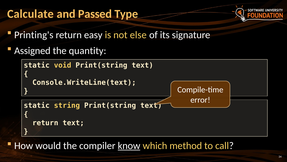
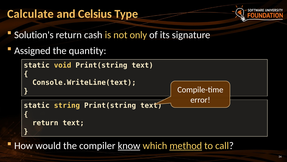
Passed: Passed -> Celsius
Printing's: Printing's -> Solution's
easy: easy -> cash
else: else -> only
method underline: none -> present
